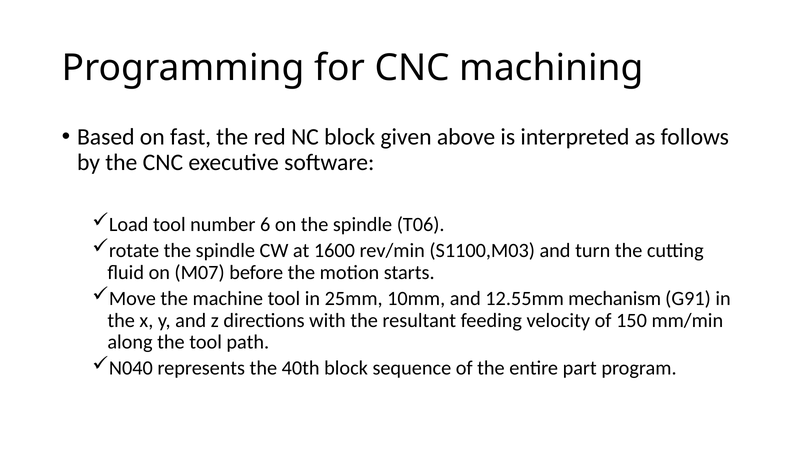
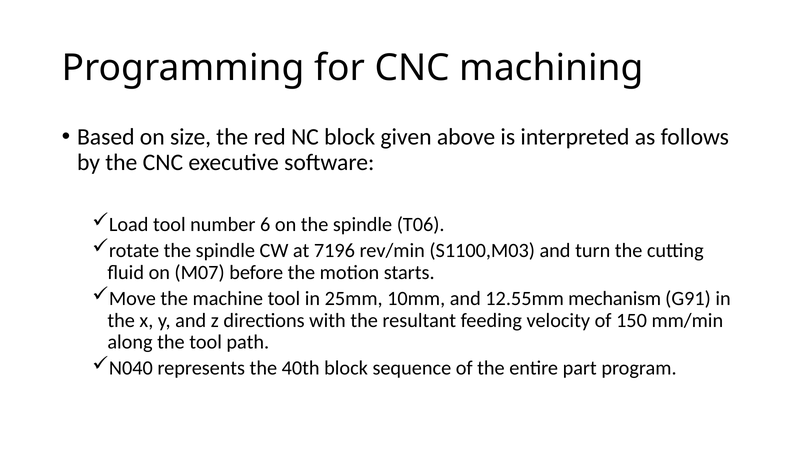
fast: fast -> size
1600: 1600 -> 7196
